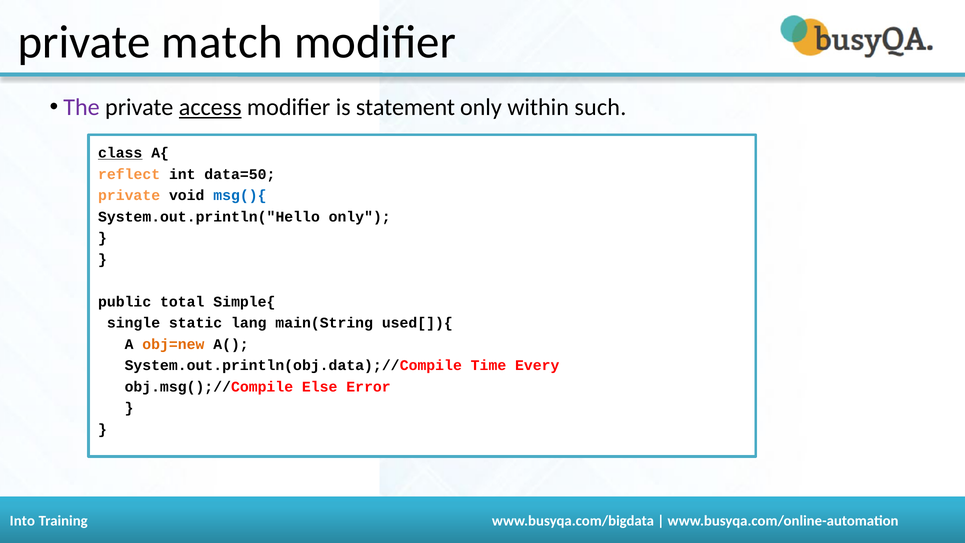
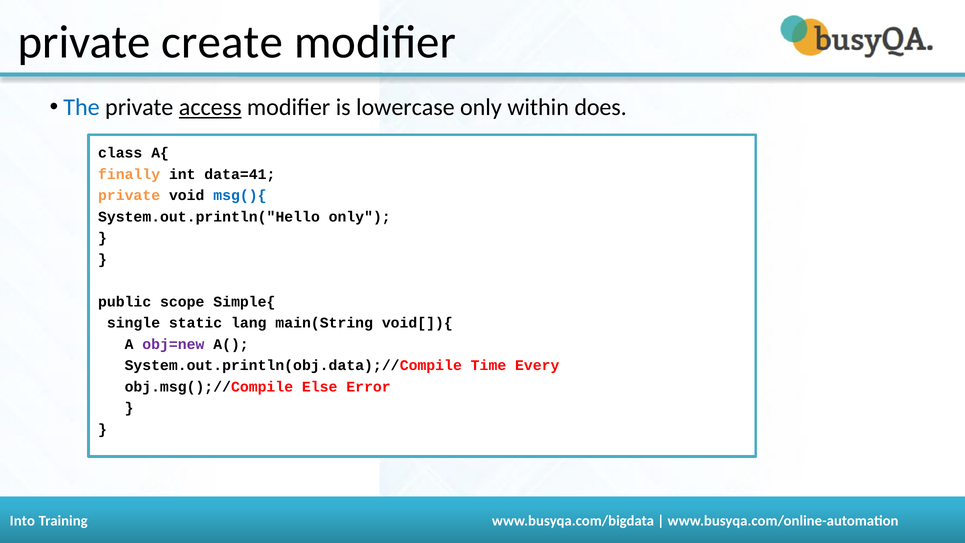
match: match -> create
The colour: purple -> blue
statement: statement -> lowercase
such: such -> does
class underline: present -> none
reflect: reflect -> finally
data=50: data=50 -> data=41
total: total -> scope
used[]){: used[]){ -> void[]){
obj=new colour: orange -> purple
